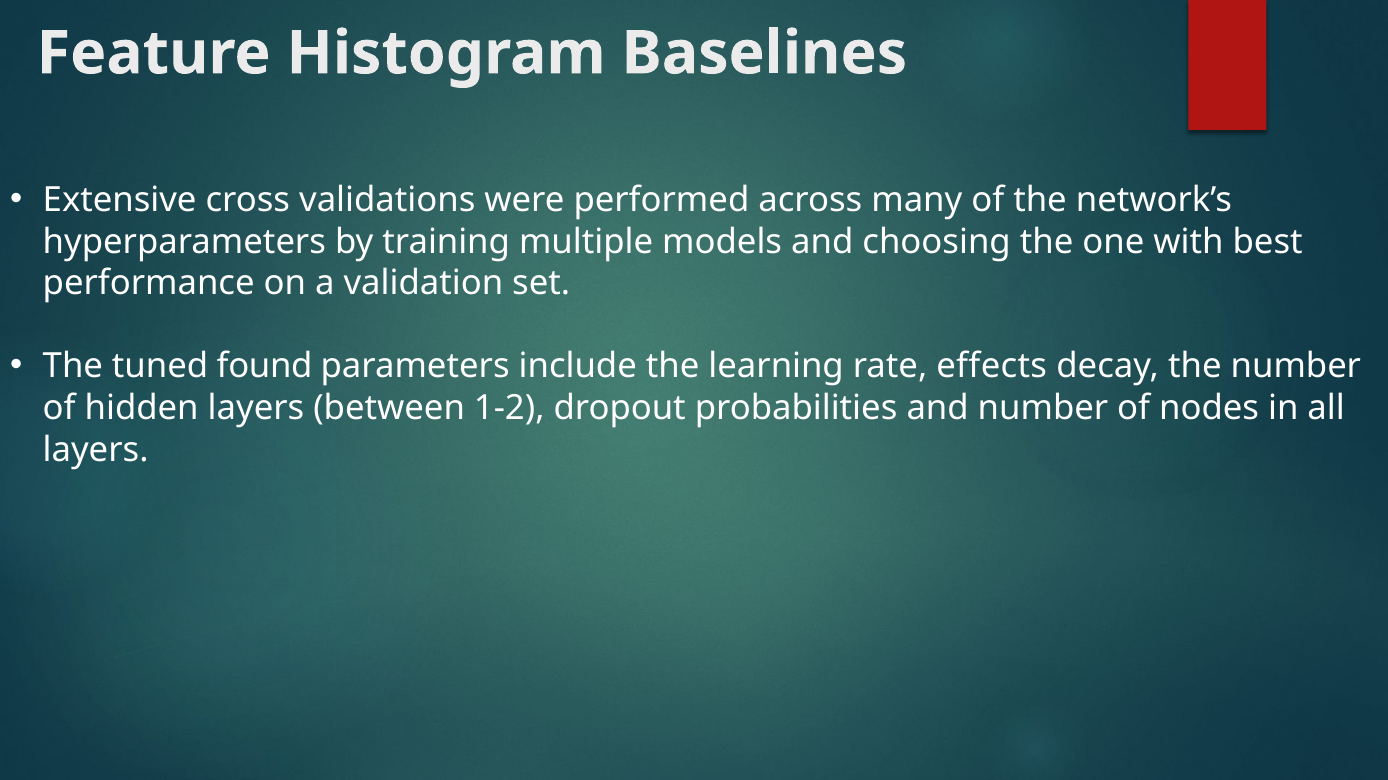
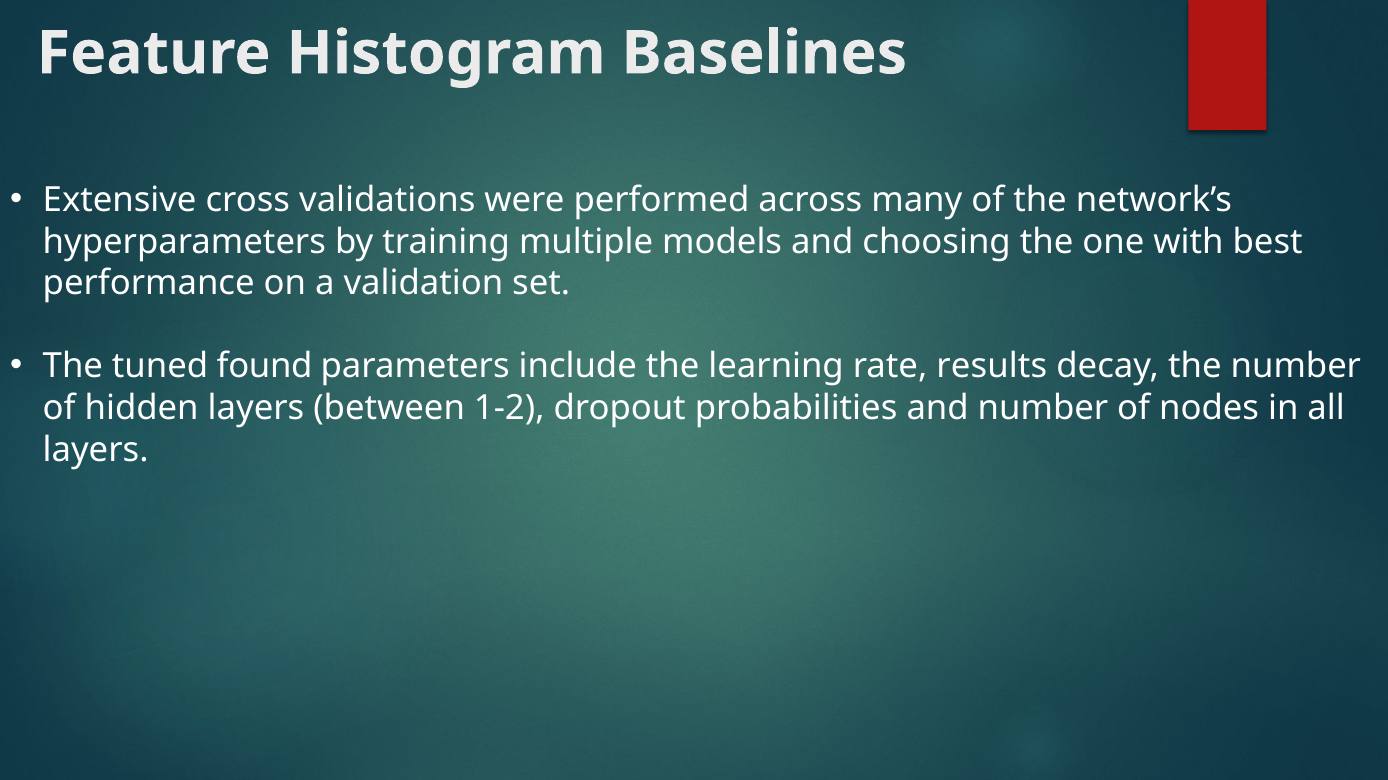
effects: effects -> results
